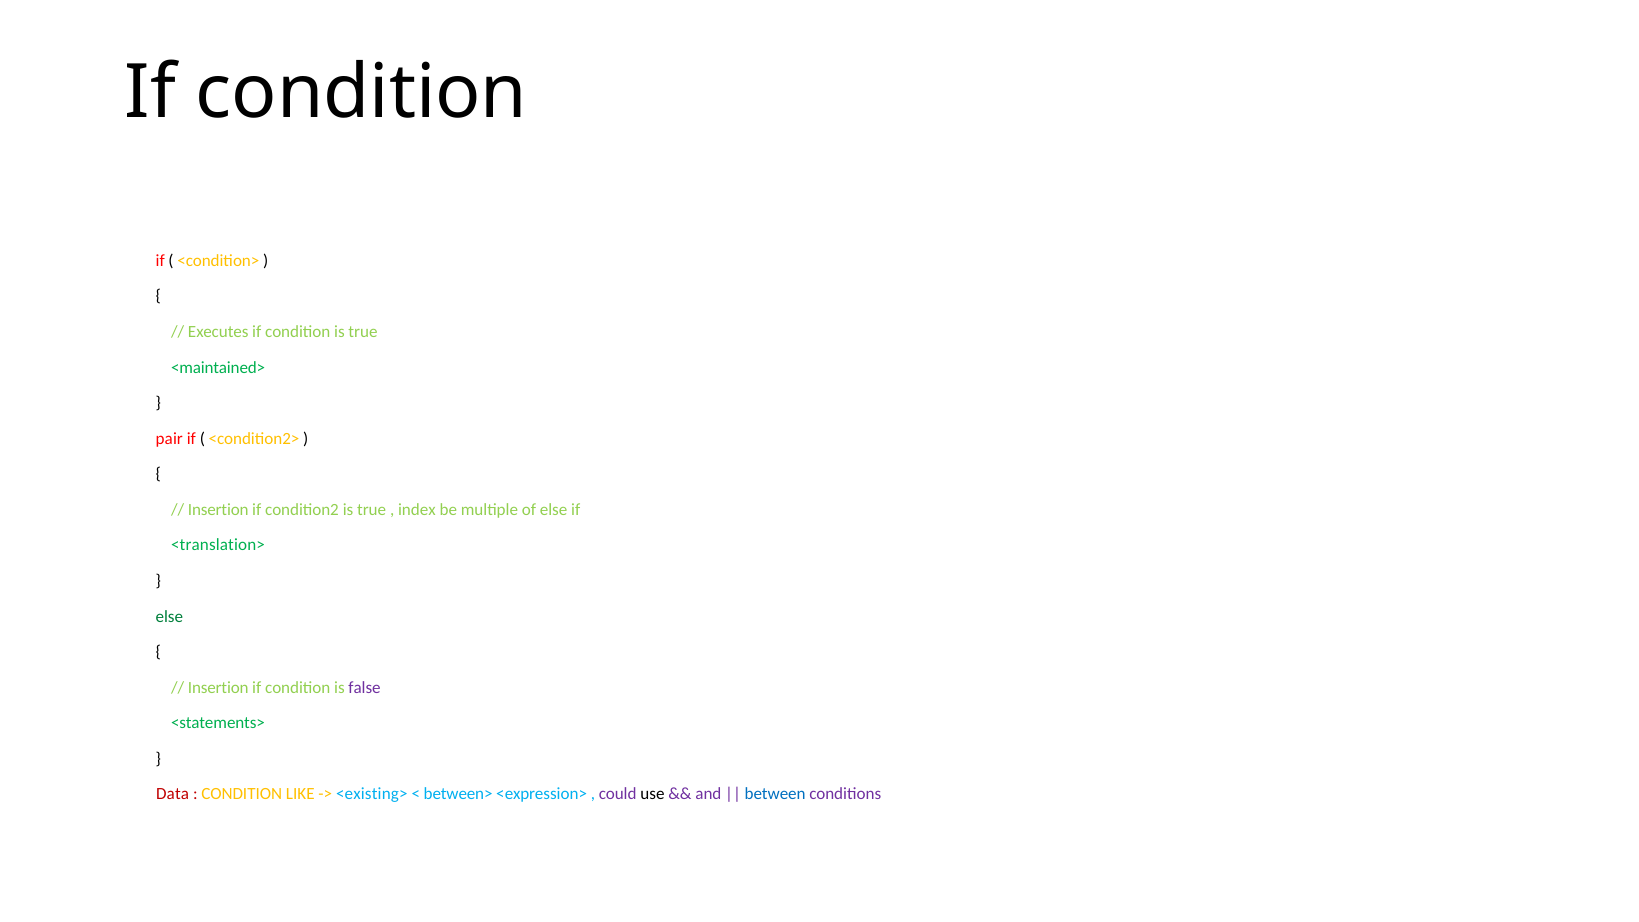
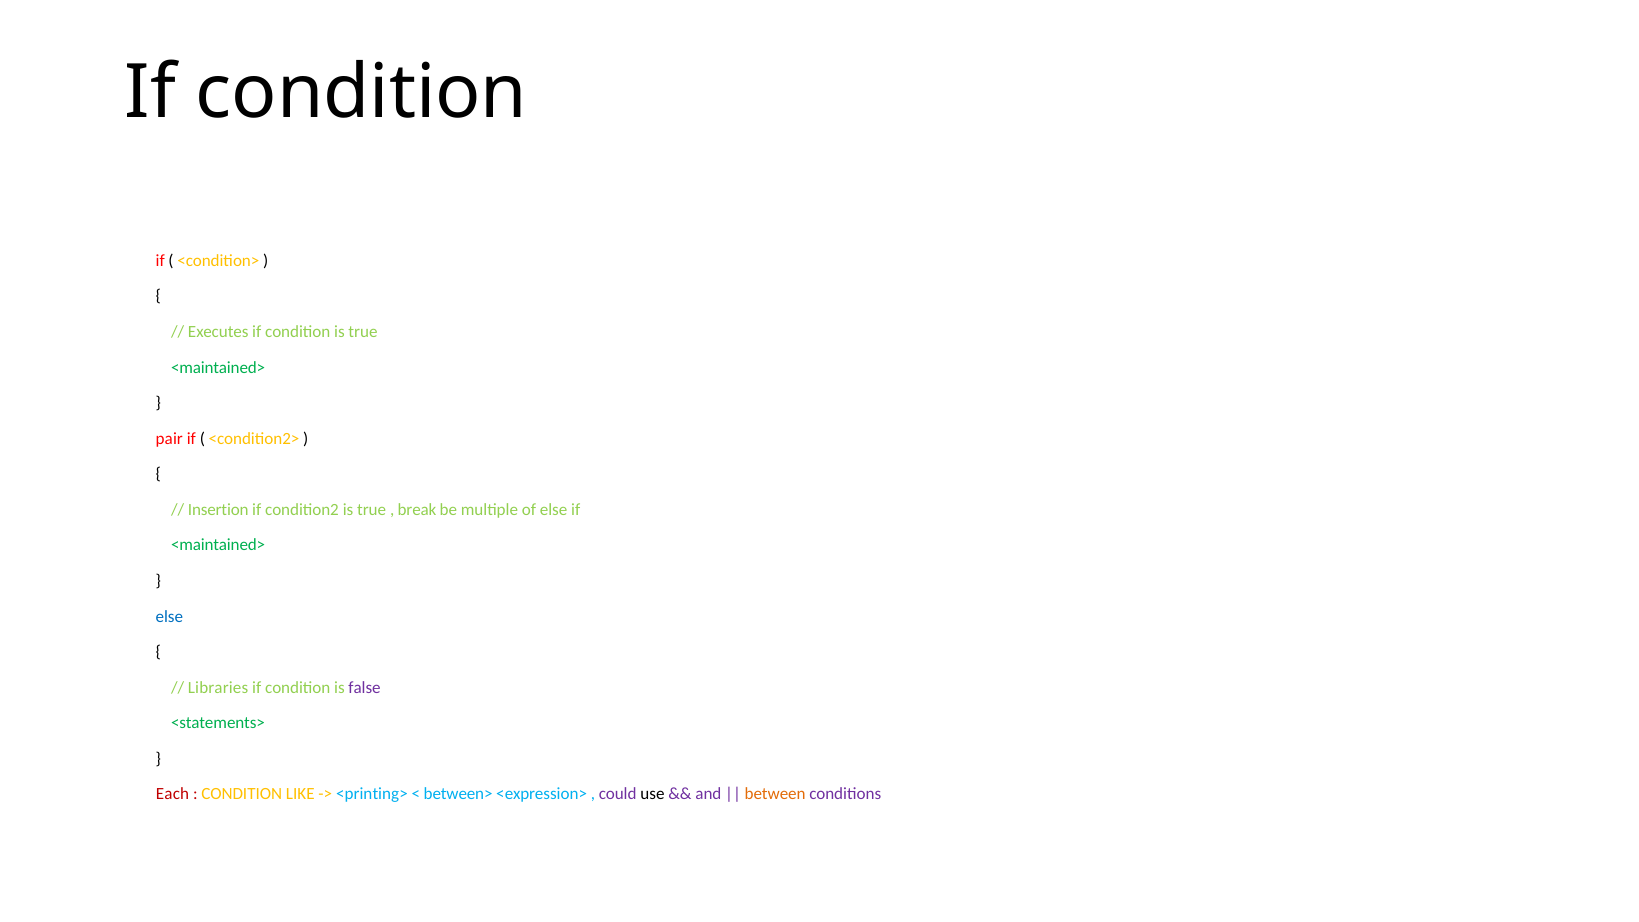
index: index -> break
<translation> at (218, 545): <translation> -> <maintained>
else at (169, 616) colour: green -> blue
Insertion at (218, 688): Insertion -> Libraries
Data: Data -> Each
<existing>: <existing> -> <printing>
between colour: blue -> orange
